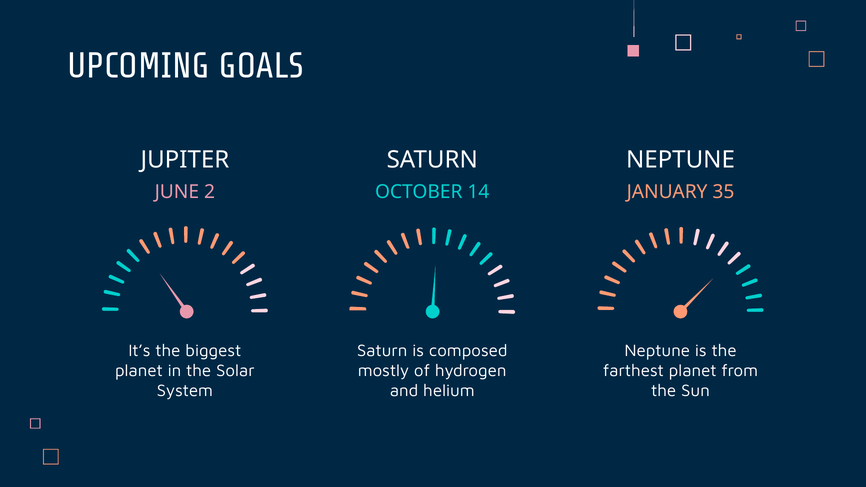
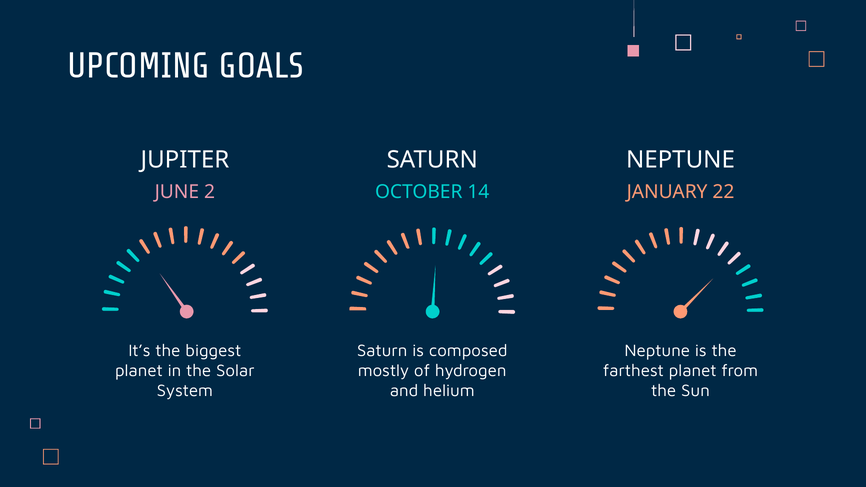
35: 35 -> 22
